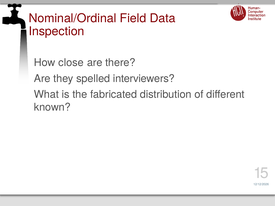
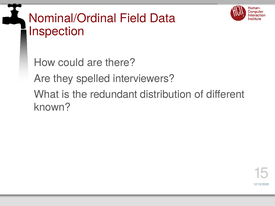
close: close -> could
fabricated: fabricated -> redundant
